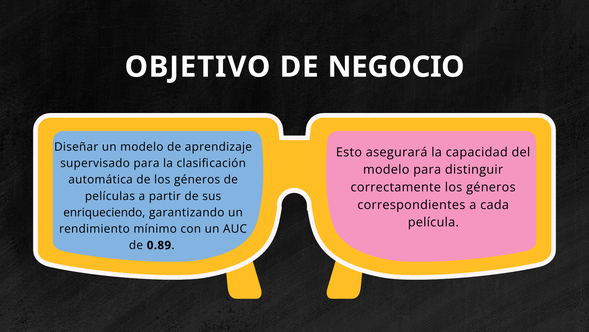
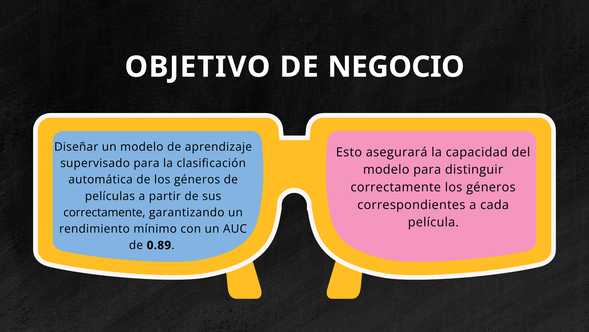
enriqueciendo at (104, 212): enriqueciendo -> correctamente
